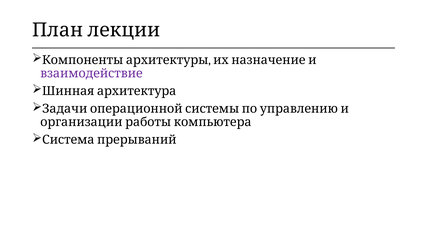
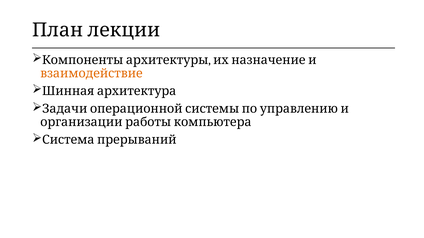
взаимодействие colour: purple -> orange
